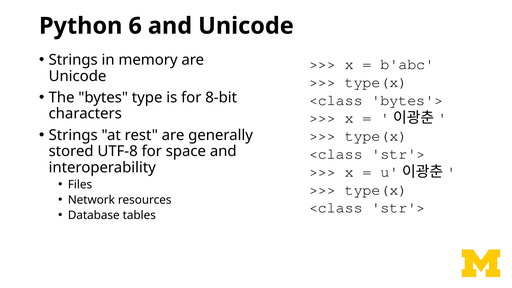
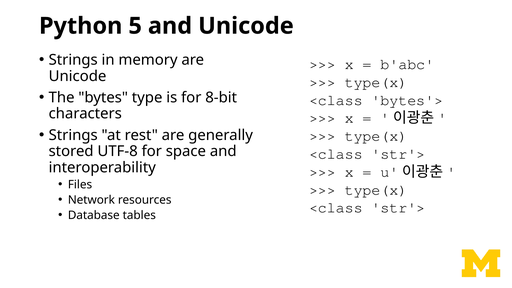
6: 6 -> 5
